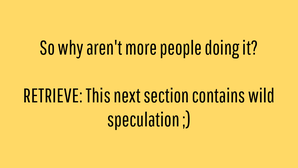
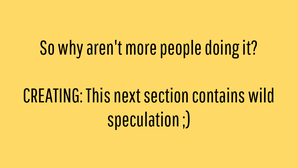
RETRIEVE: RETRIEVE -> CREATING
